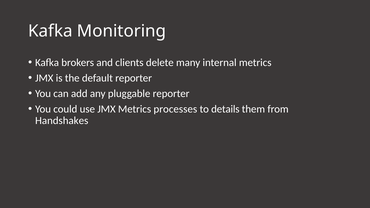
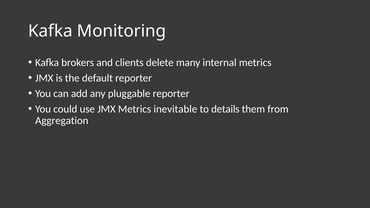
processes: processes -> inevitable
Handshakes: Handshakes -> Aggregation
